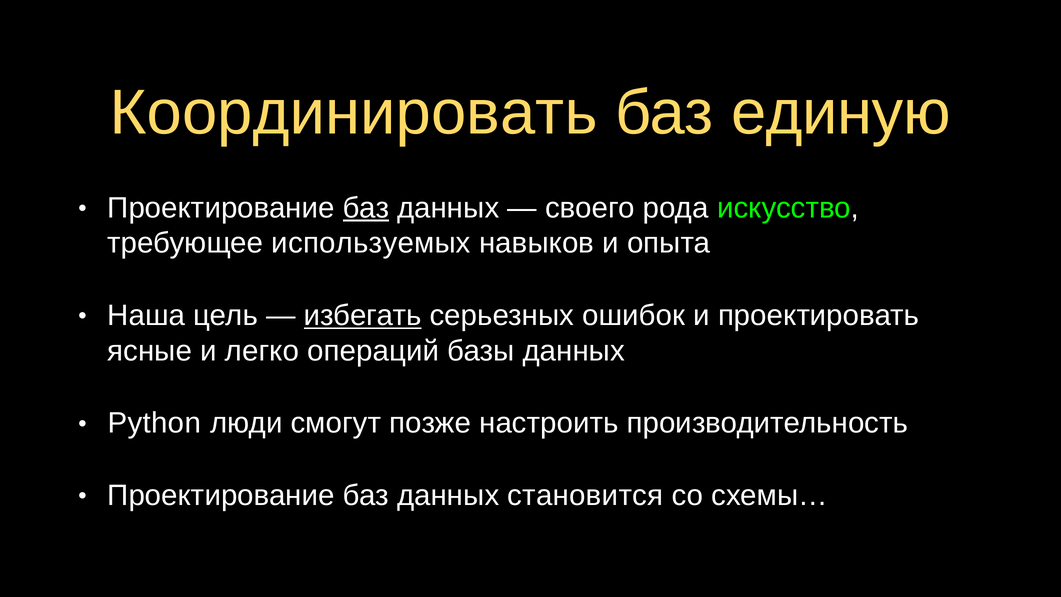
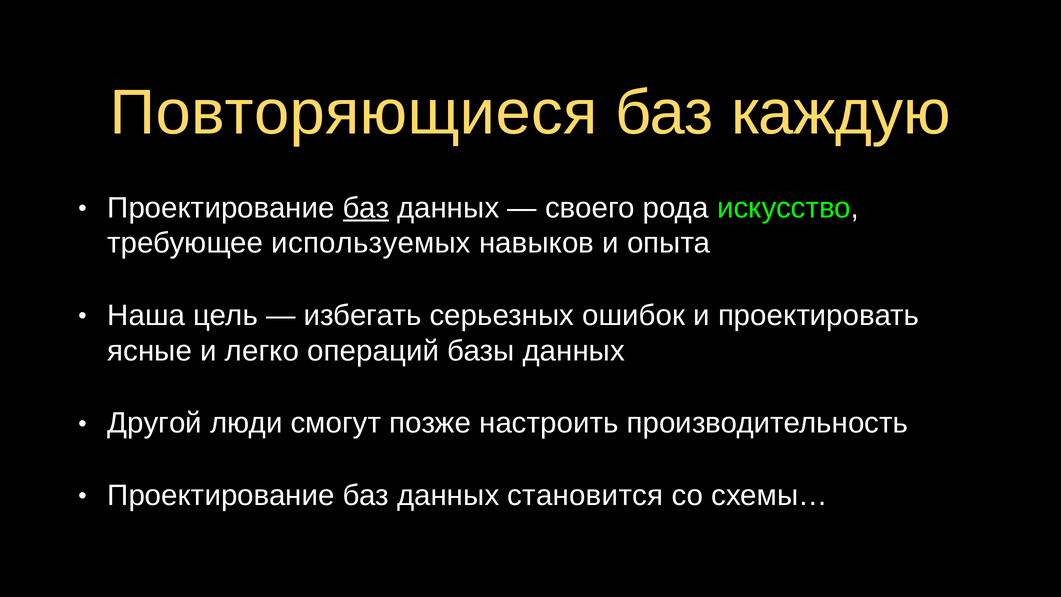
Координировать: Координировать -> Повторяющиеся
единую: единую -> каждую
избегать underline: present -> none
Python: Python -> Другой
